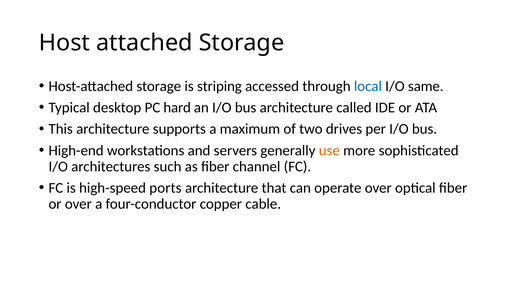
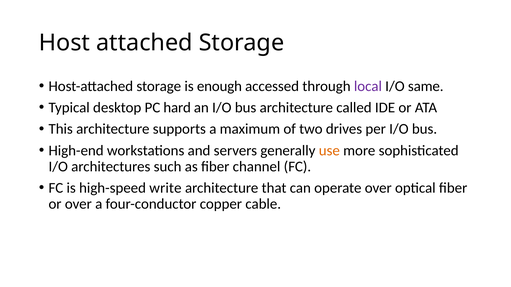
striping: striping -> enough
local colour: blue -> purple
ports: ports -> write
